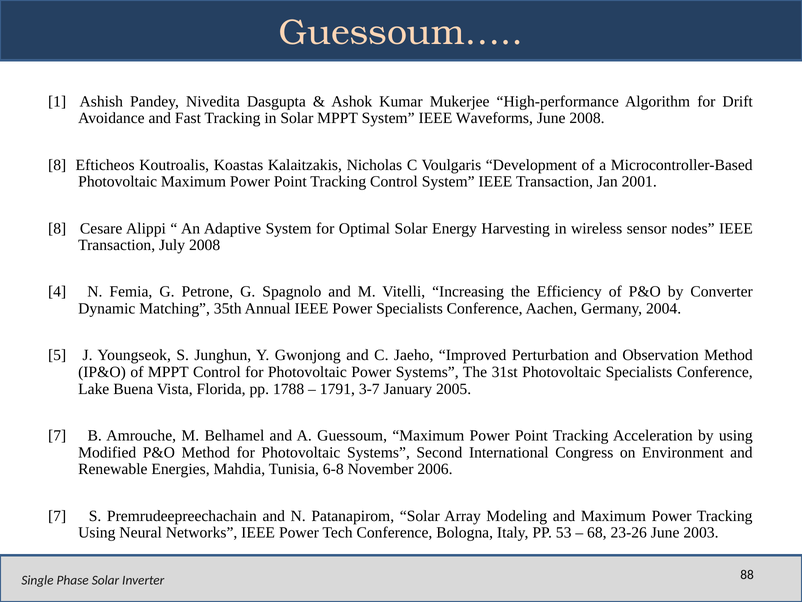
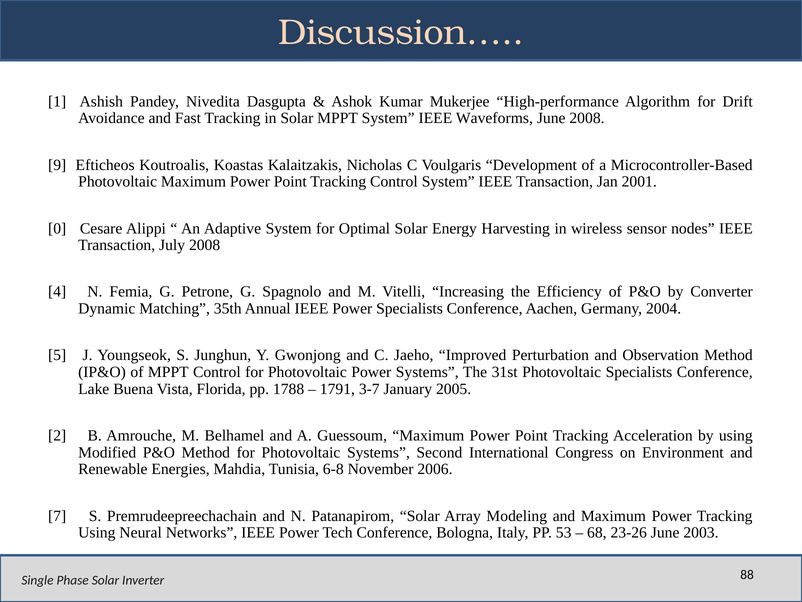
Guessoum…: Guessoum… -> Discussion…
8 at (57, 165): 8 -> 9
8 at (57, 228): 8 -> 0
7 at (57, 435): 7 -> 2
